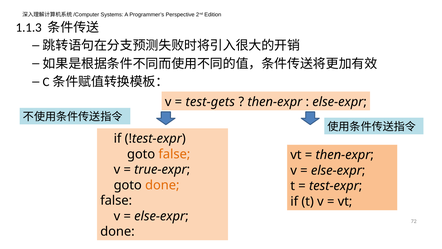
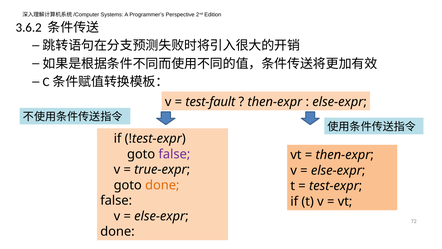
1.1.3: 1.1.3 -> 3.6.2
test-gets: test-gets -> test-fault
false at (174, 154) colour: orange -> purple
